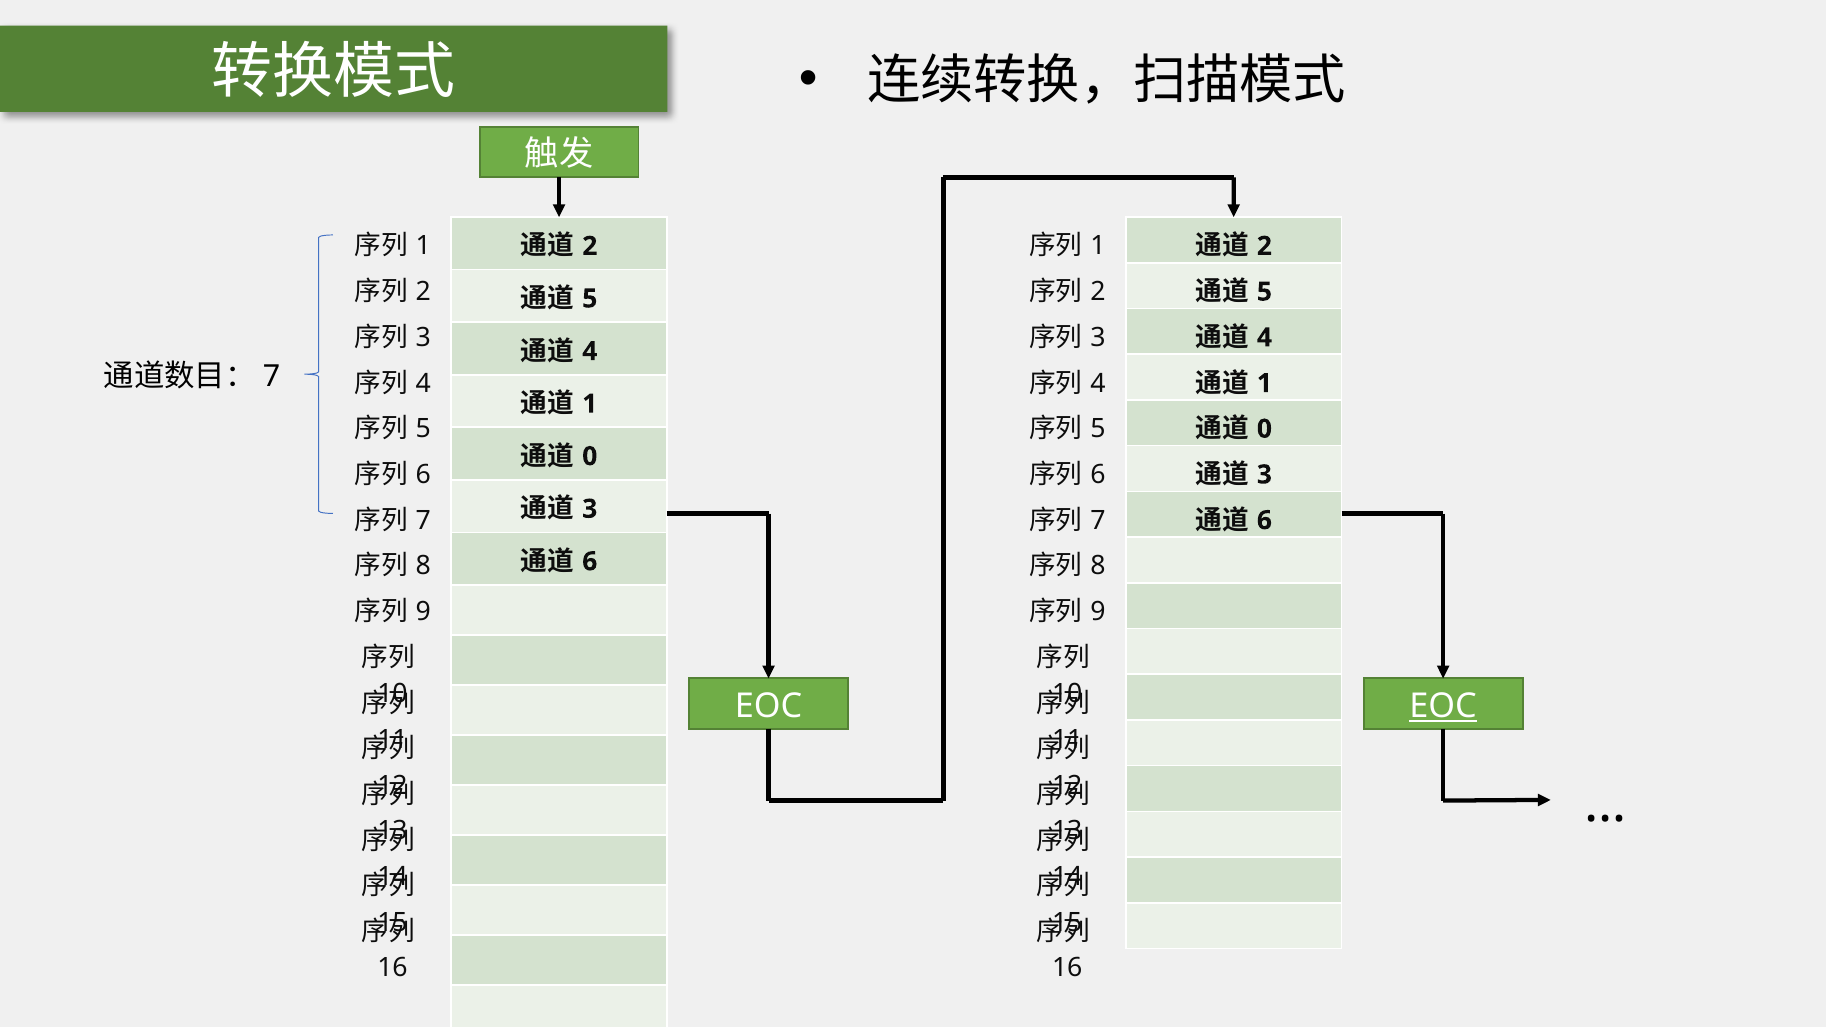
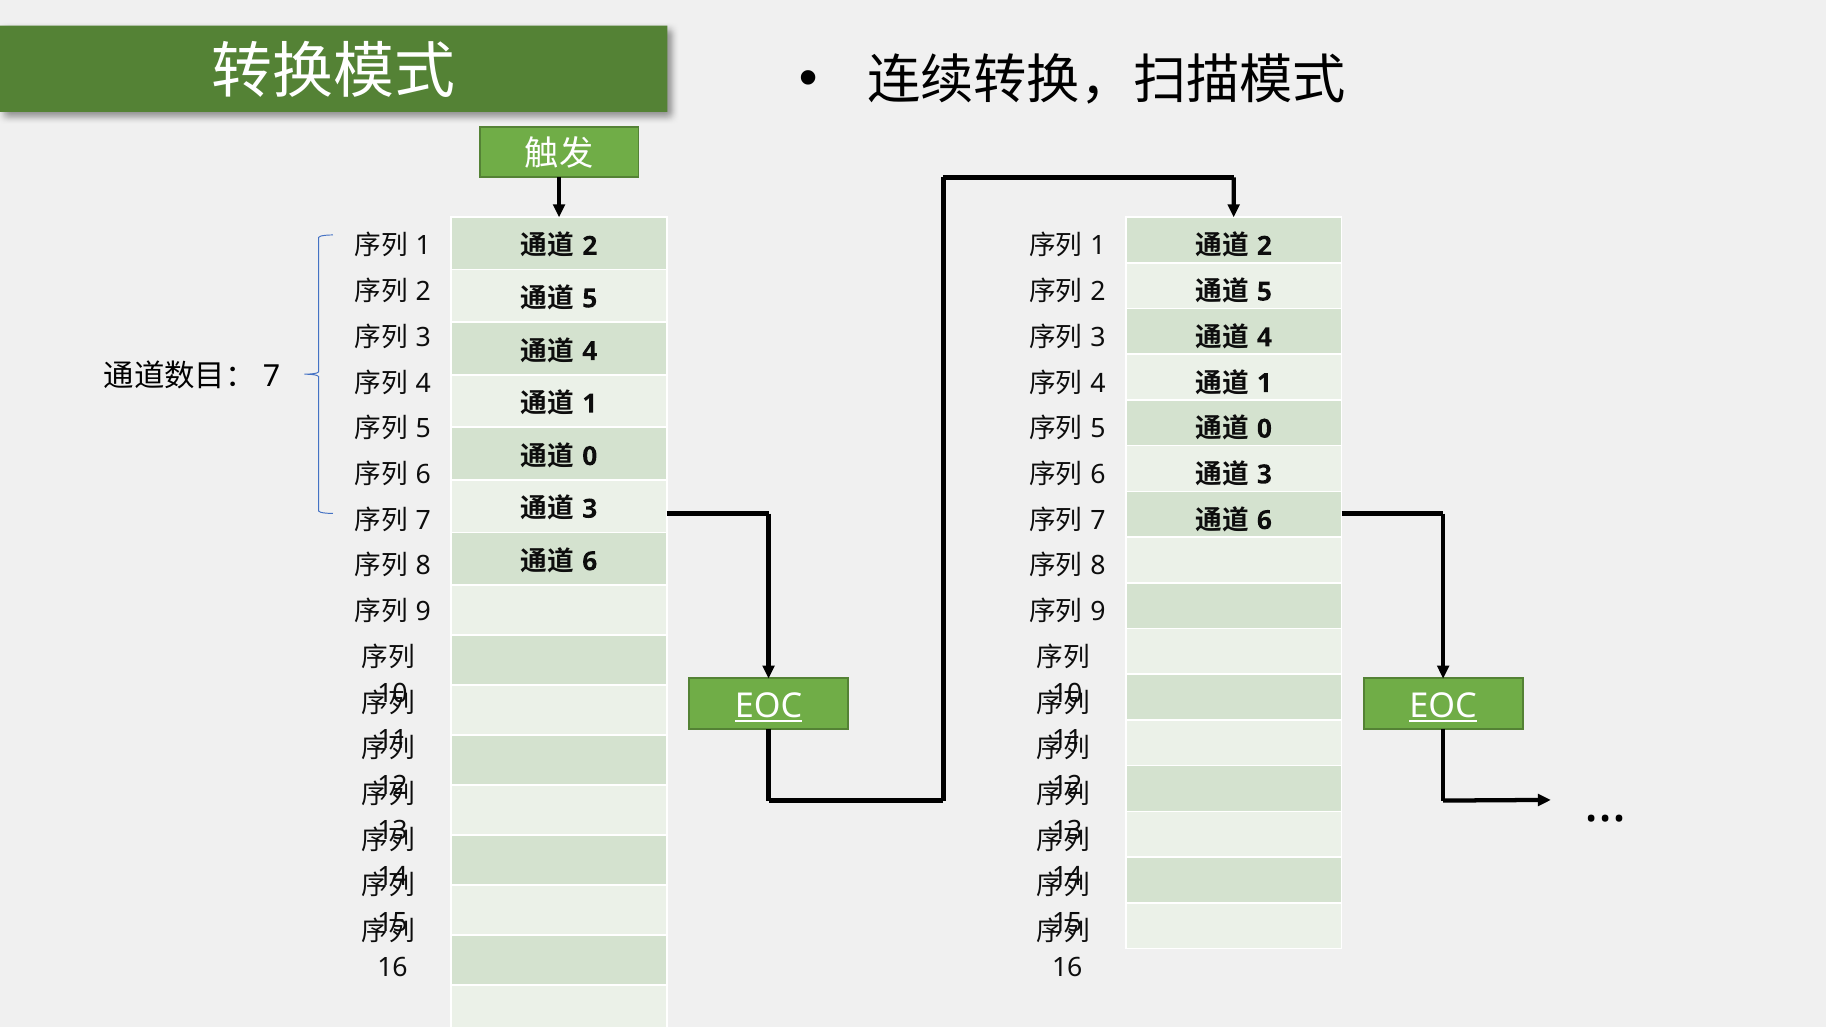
EOC at (769, 706) underline: none -> present
